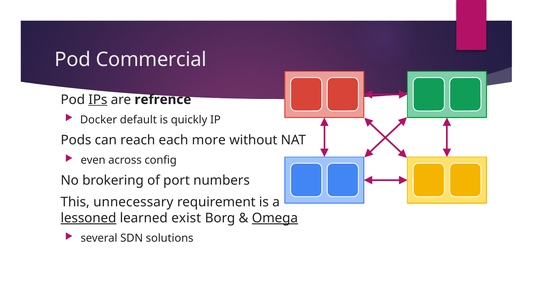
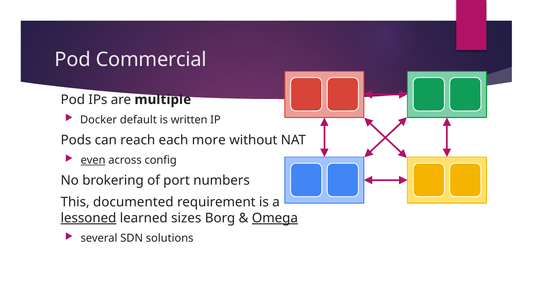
IPs underline: present -> none
refrence: refrence -> multiple
quickly: quickly -> written
even underline: none -> present
unnecessary: unnecessary -> documented
exist: exist -> sizes
